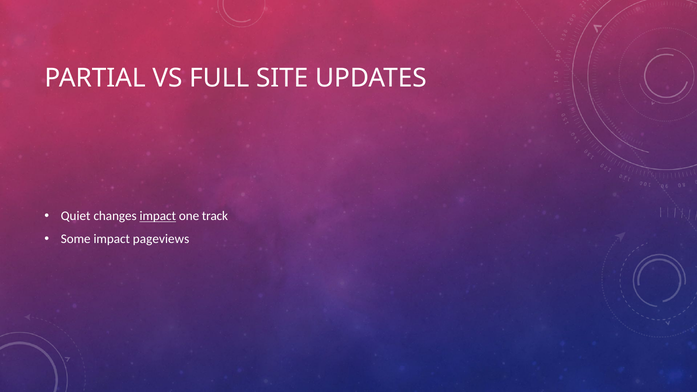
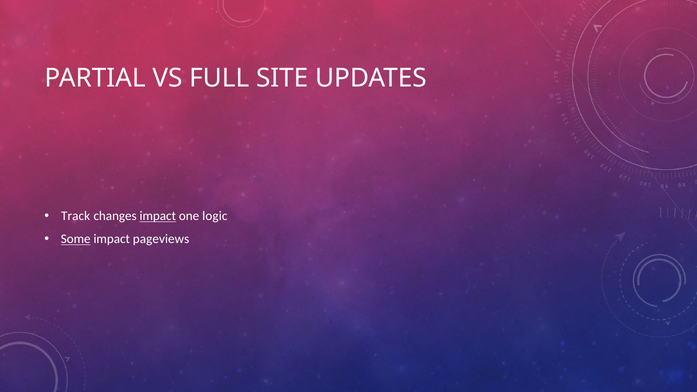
Quiet: Quiet -> Track
track: track -> logic
Some underline: none -> present
